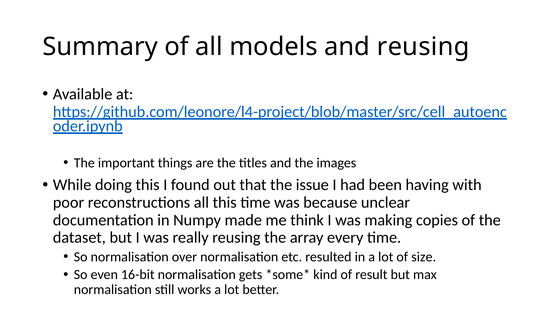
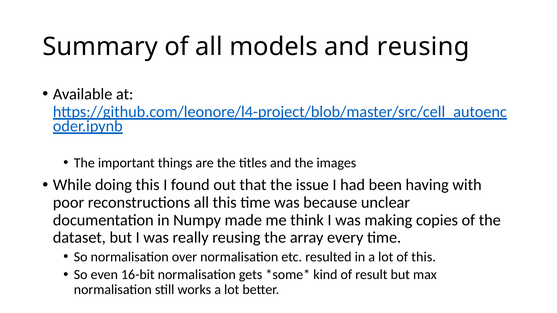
of size: size -> this
